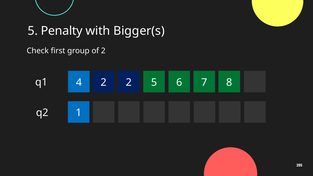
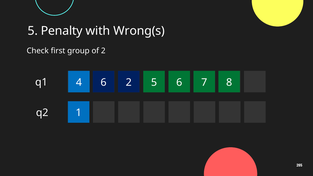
Bigger(s: Bigger(s -> Wrong(s
4 2: 2 -> 6
